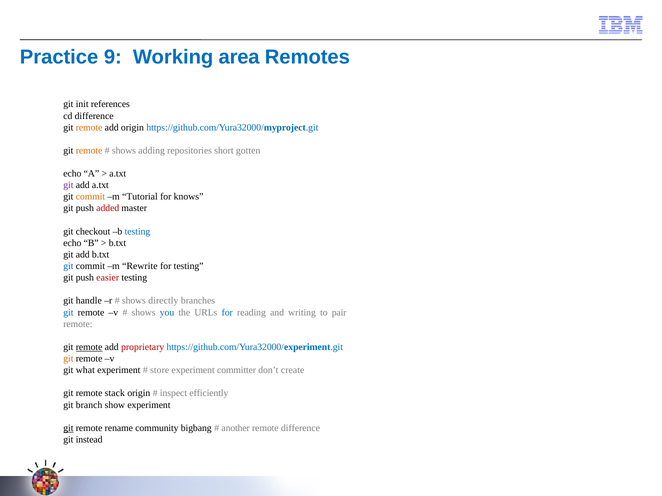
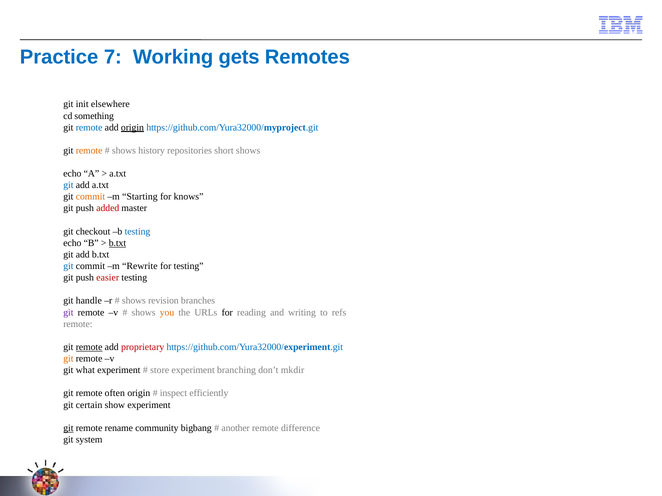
9: 9 -> 7
area: area -> gets
references: references -> elsewhere
cd difference: difference -> something
remote at (89, 128) colour: orange -> blue
origin at (132, 128) underline: none -> present
adding: adding -> history
short gotten: gotten -> shows
git at (68, 185) colour: purple -> blue
Tutorial: Tutorial -> Starting
b.txt at (117, 243) underline: none -> present
directly: directly -> revision
git at (68, 313) colour: blue -> purple
you colour: blue -> orange
for at (227, 313) colour: blue -> black
pair: pair -> refs
committer: committer -> branching
create: create -> mkdir
stack: stack -> often
branch: branch -> certain
instead: instead -> system
